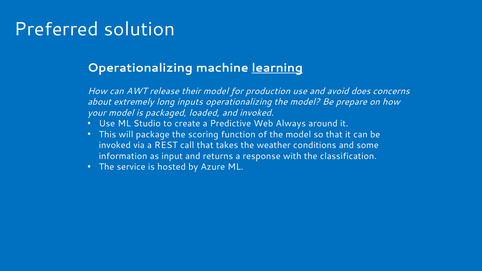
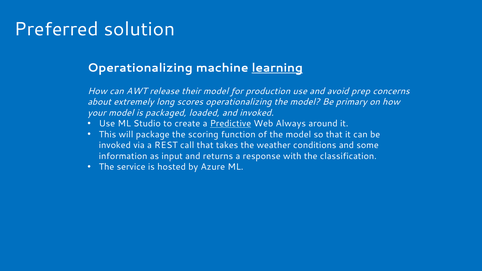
does: does -> prep
inputs: inputs -> scores
prepare: prepare -> primary
Predictive underline: none -> present
